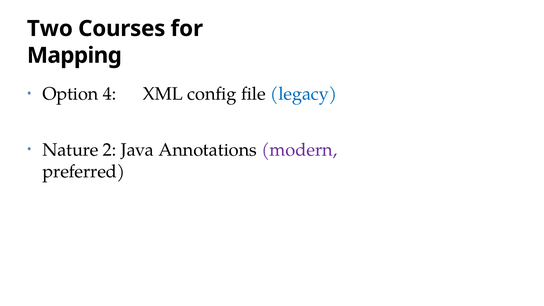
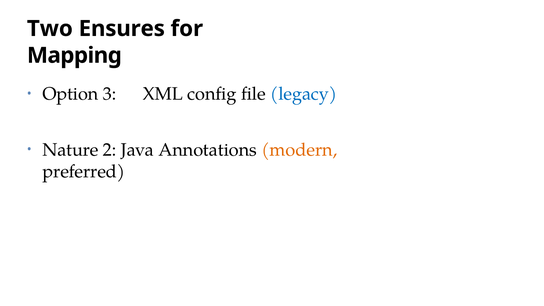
Courses: Courses -> Ensures
4: 4 -> 3
modern colour: purple -> orange
